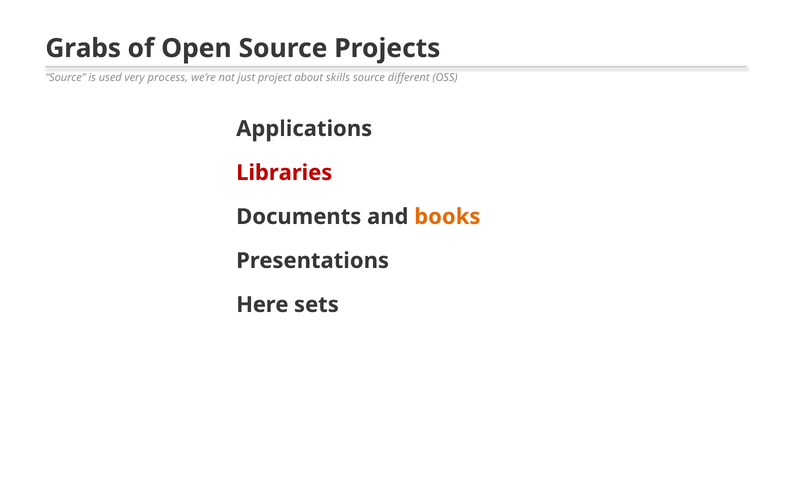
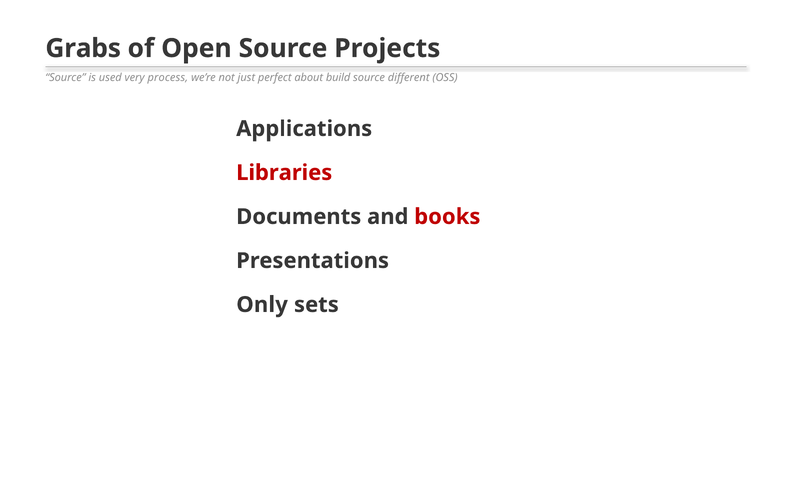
project: project -> perfect
skills: skills -> build
books colour: orange -> red
Here: Here -> Only
